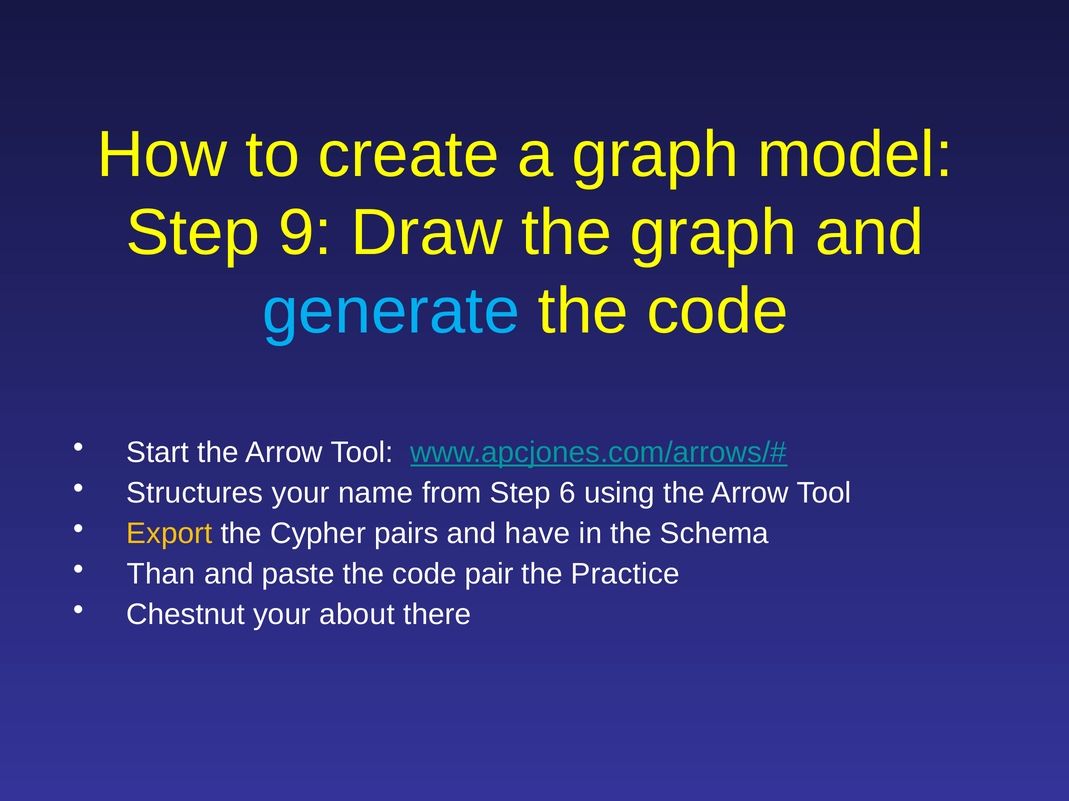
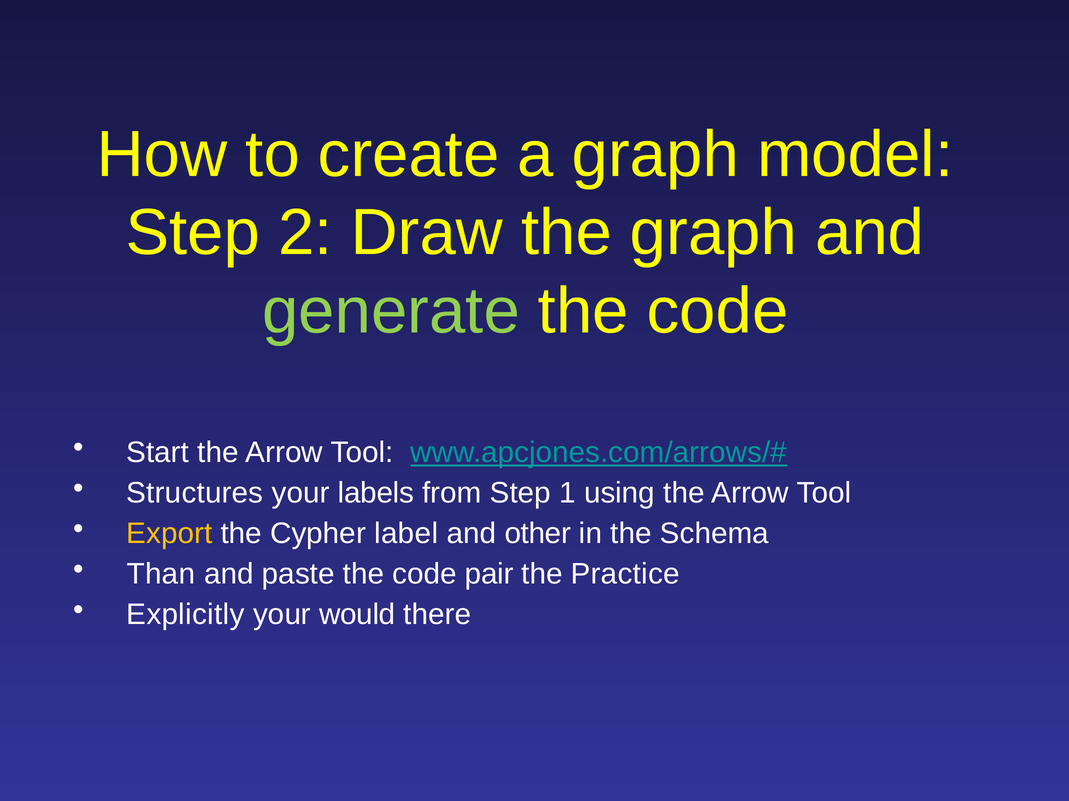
9: 9 -> 2
generate colour: light blue -> light green
name: name -> labels
6: 6 -> 1
pairs: pairs -> label
have: have -> other
Chestnut: Chestnut -> Explicitly
about: about -> would
